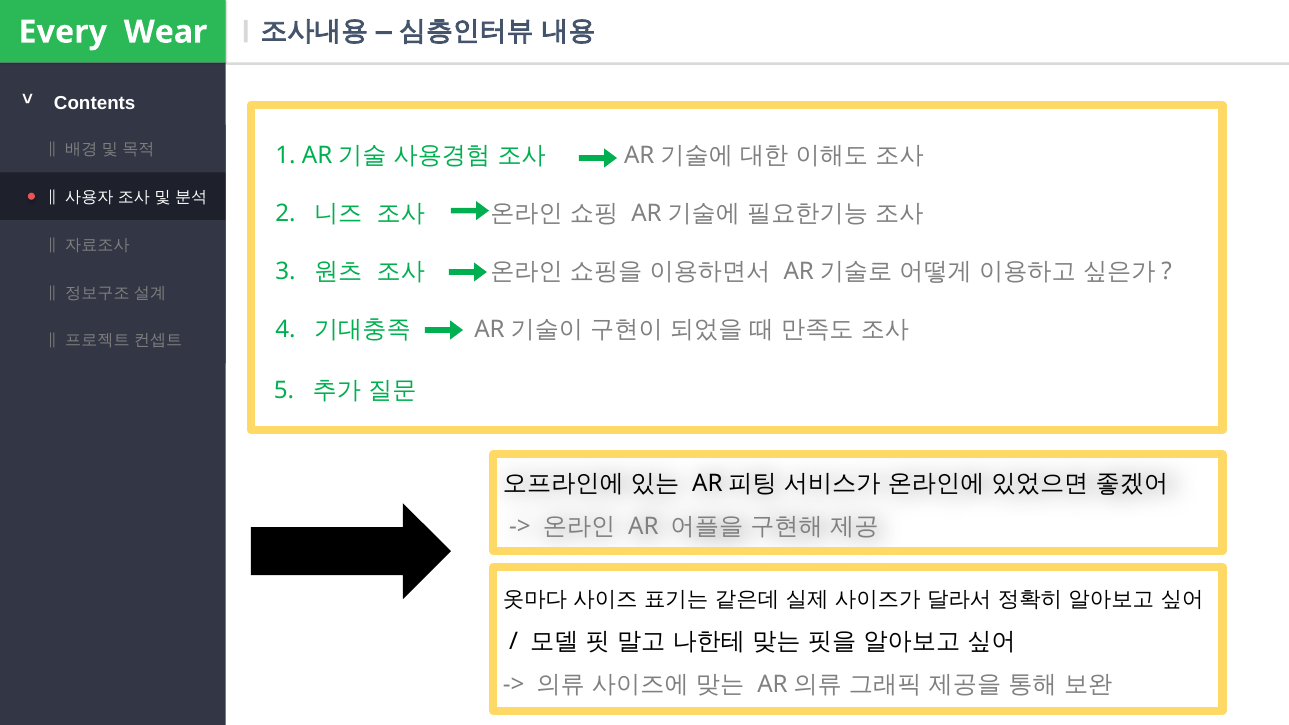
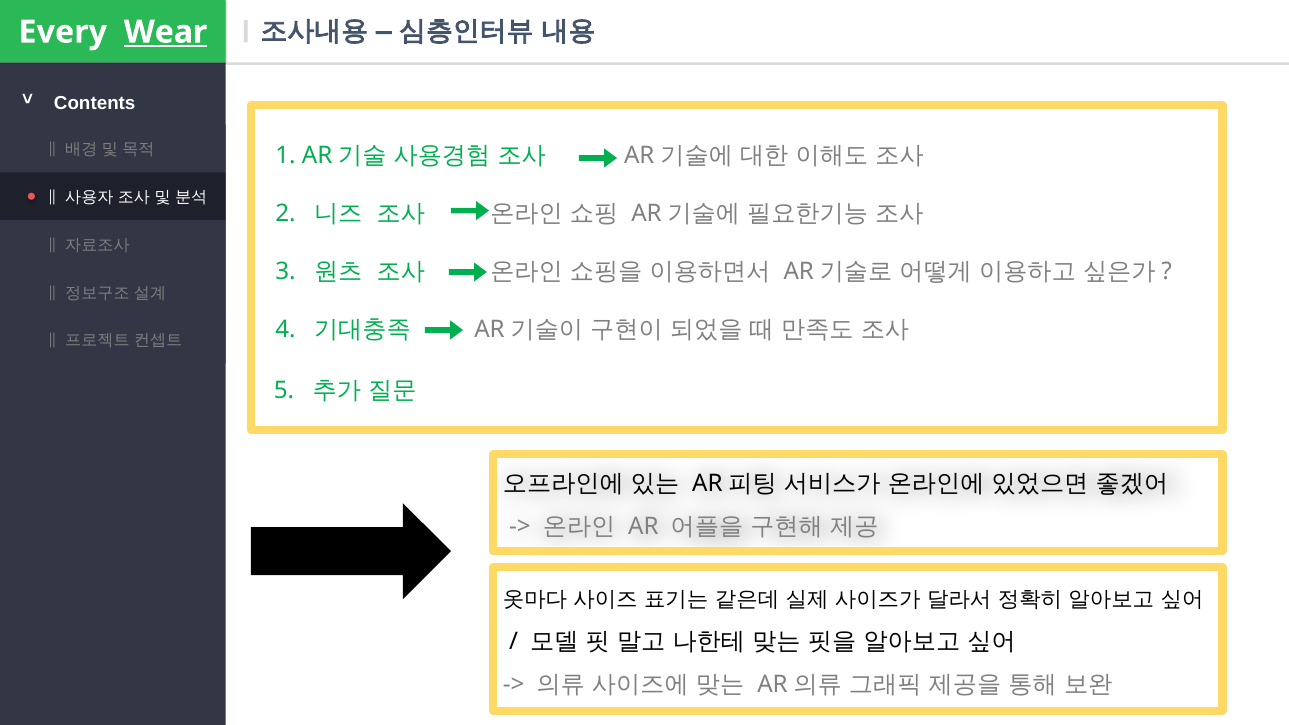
Wear underline: none -> present
